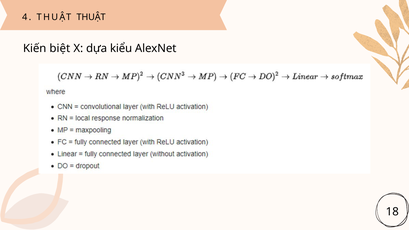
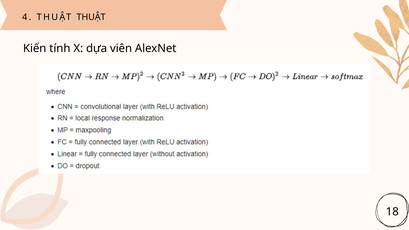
biệt: biệt -> tính
kiểu: kiểu -> viên
